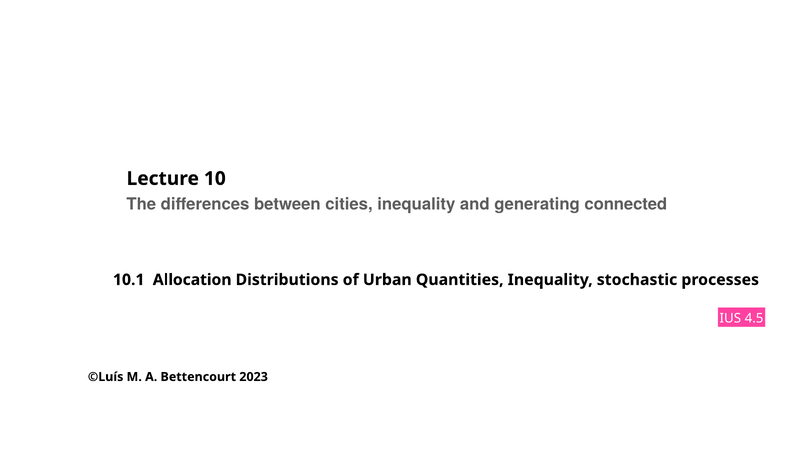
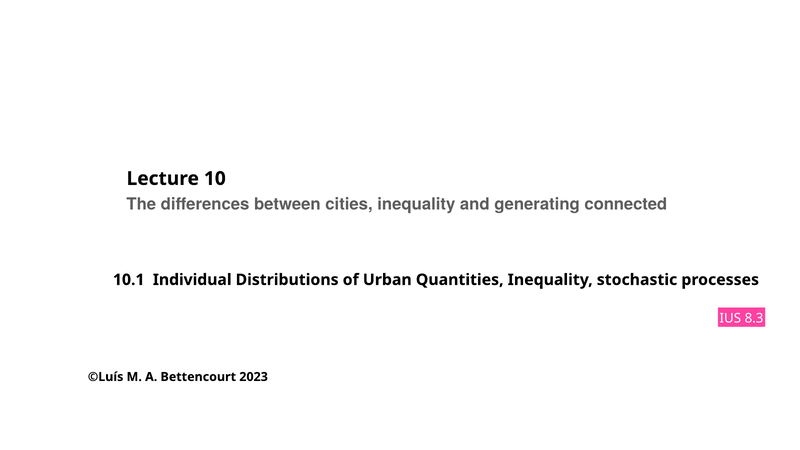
Allocation: Allocation -> Individual
4.5: 4.5 -> 8.3
